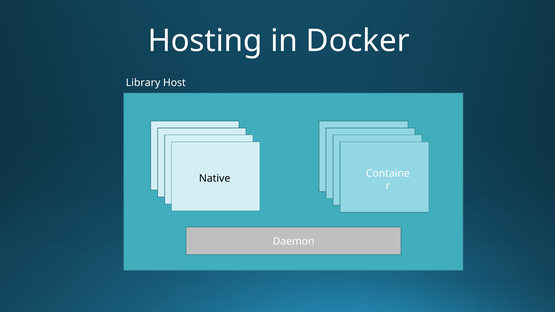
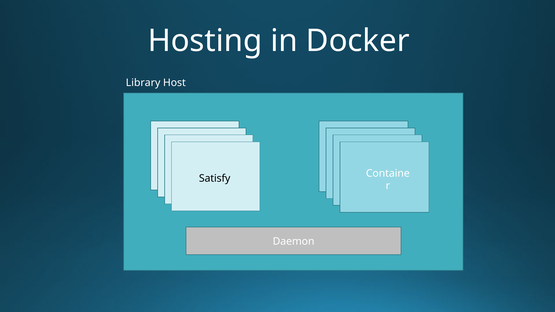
Native: Native -> Satisfy
